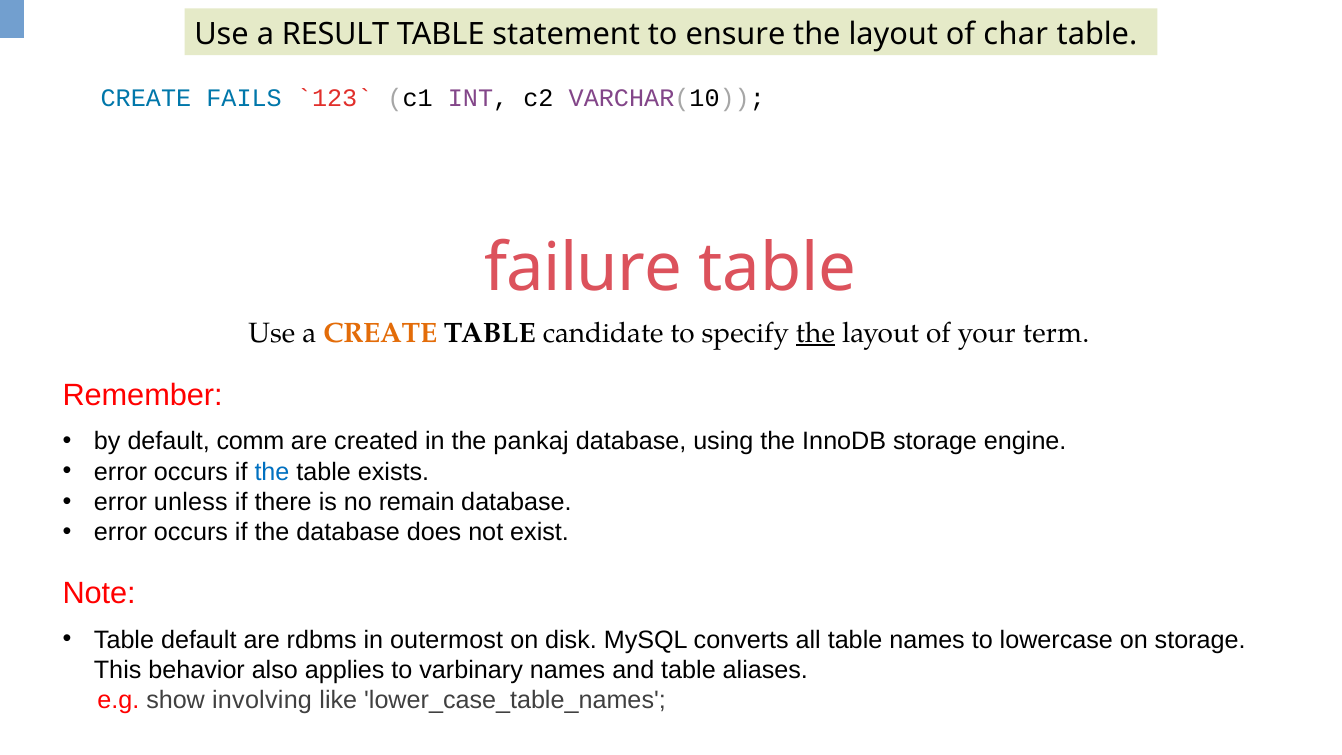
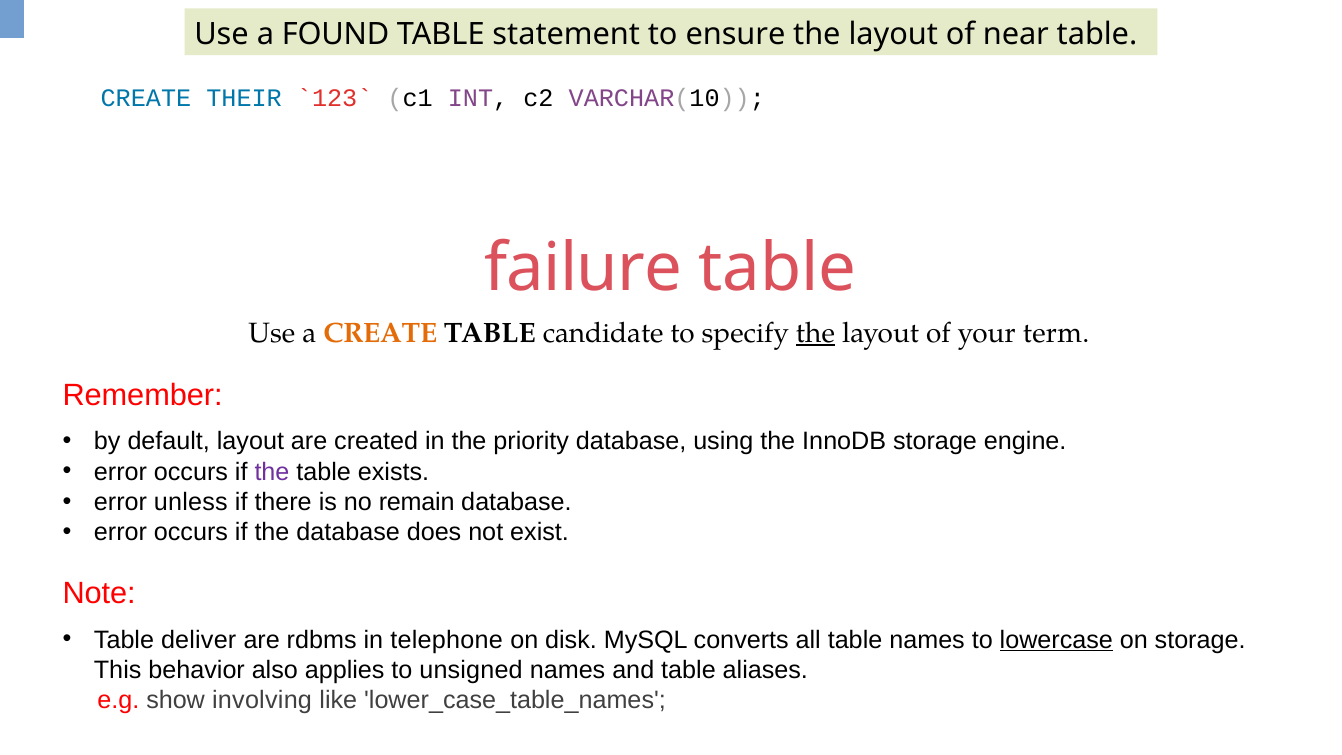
RESULT: RESULT -> FOUND
char: char -> near
FAILS: FAILS -> THEIR
default comm: comm -> layout
pankaj: pankaj -> priority
the at (272, 472) colour: blue -> purple
Table default: default -> deliver
outermost: outermost -> telephone
lowercase underline: none -> present
varbinary: varbinary -> unsigned
